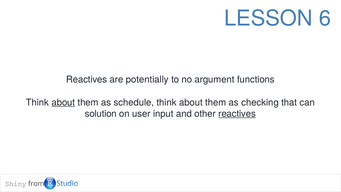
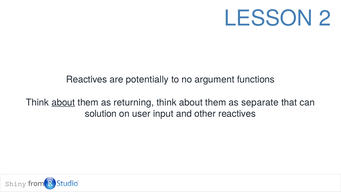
6: 6 -> 2
schedule: schedule -> returning
checking: checking -> separate
reactives at (237, 114) underline: present -> none
